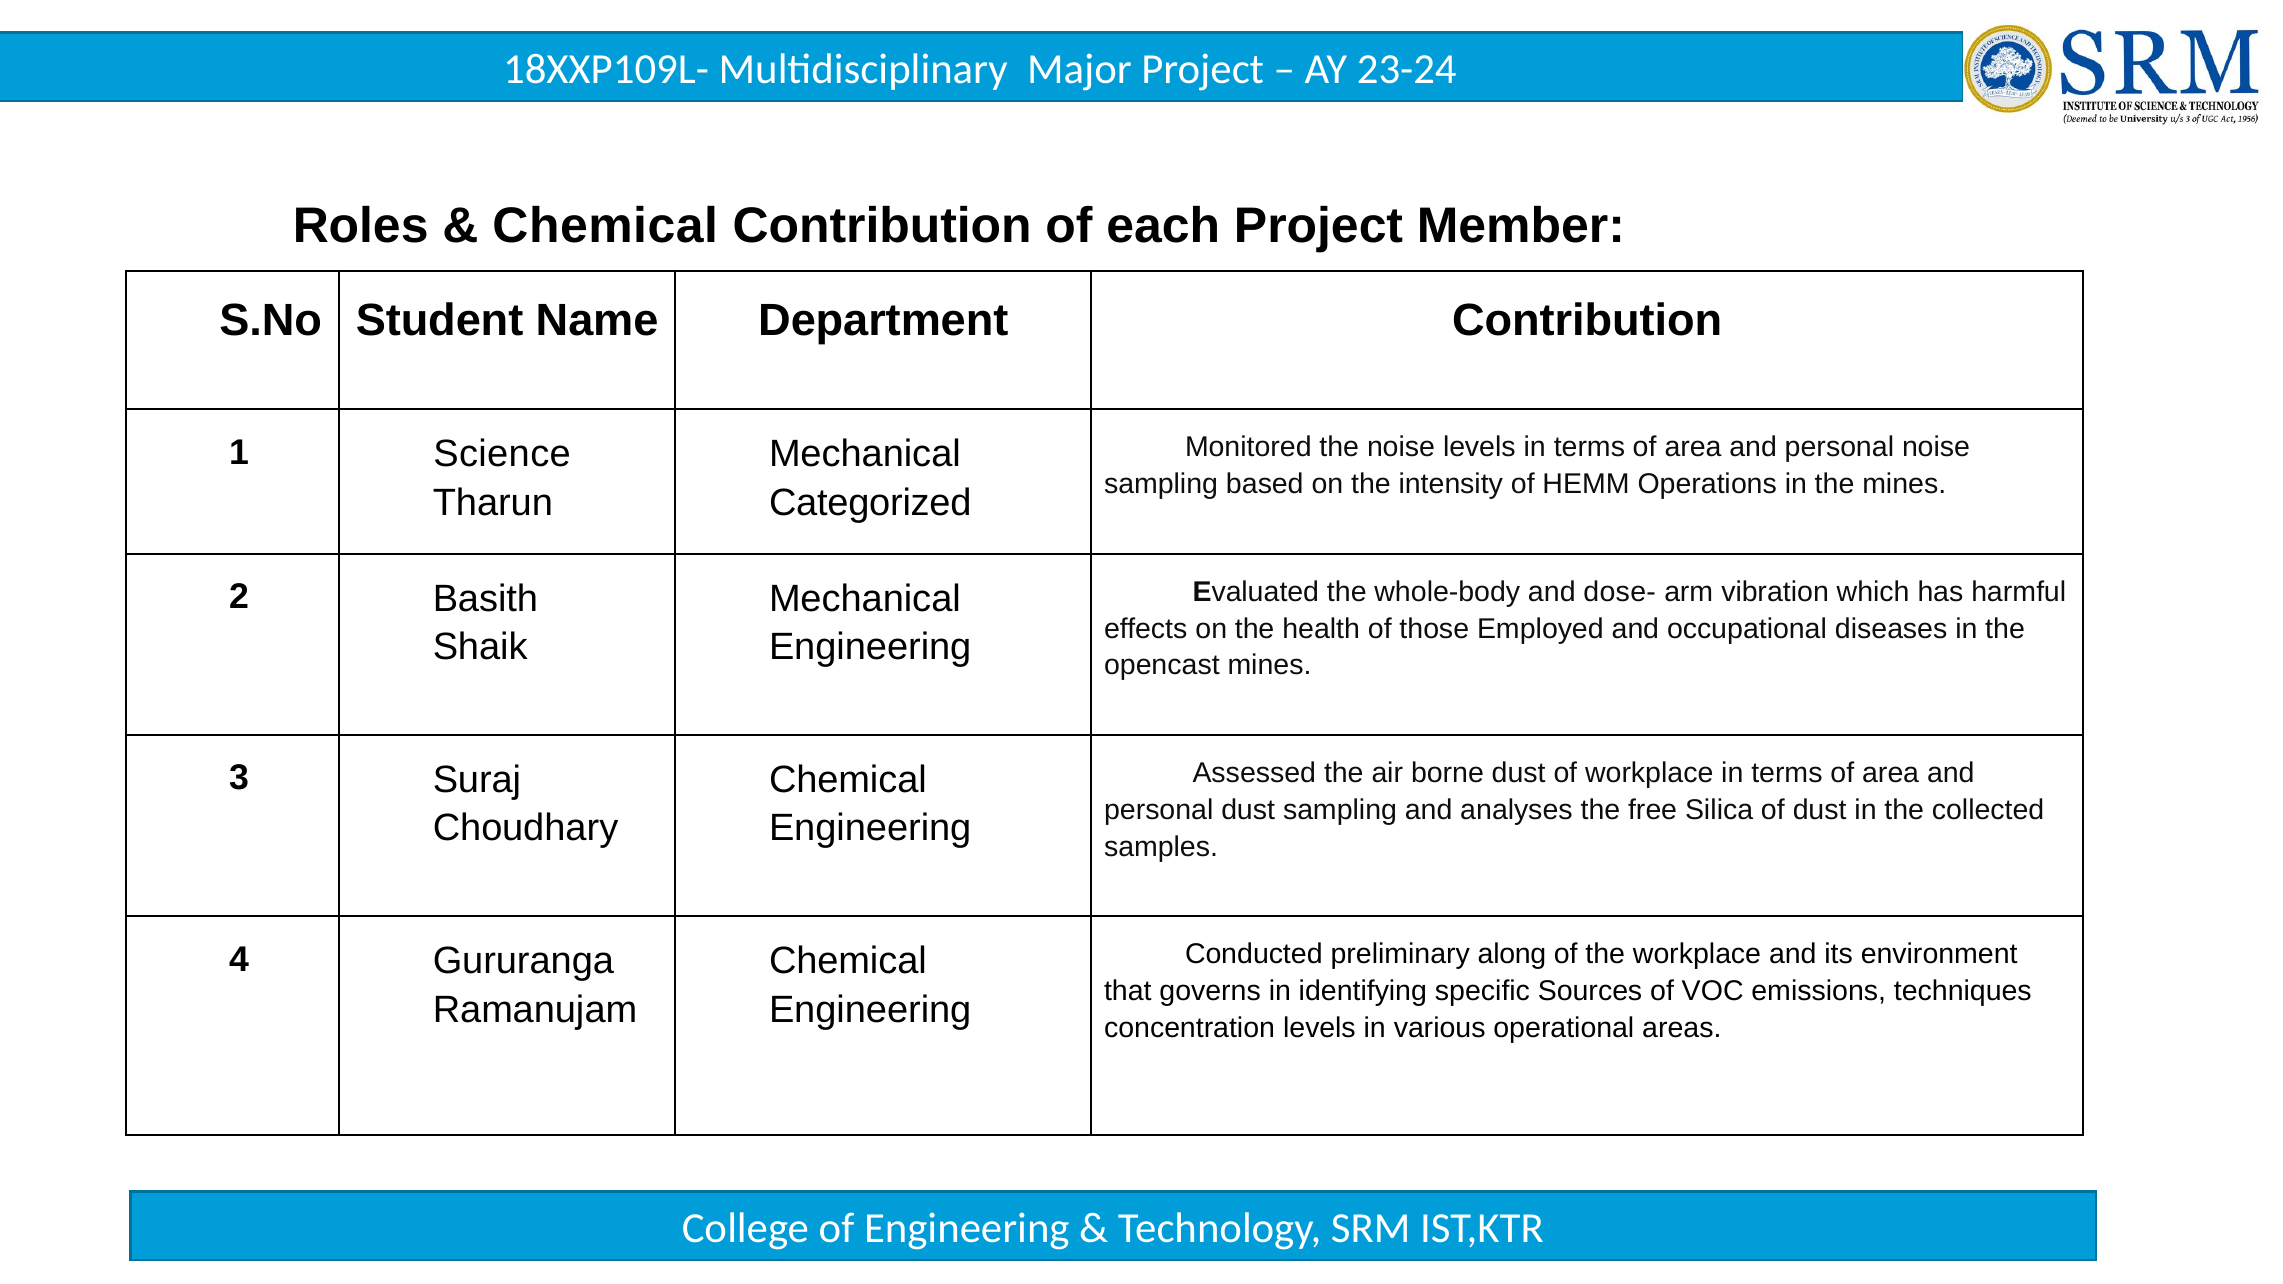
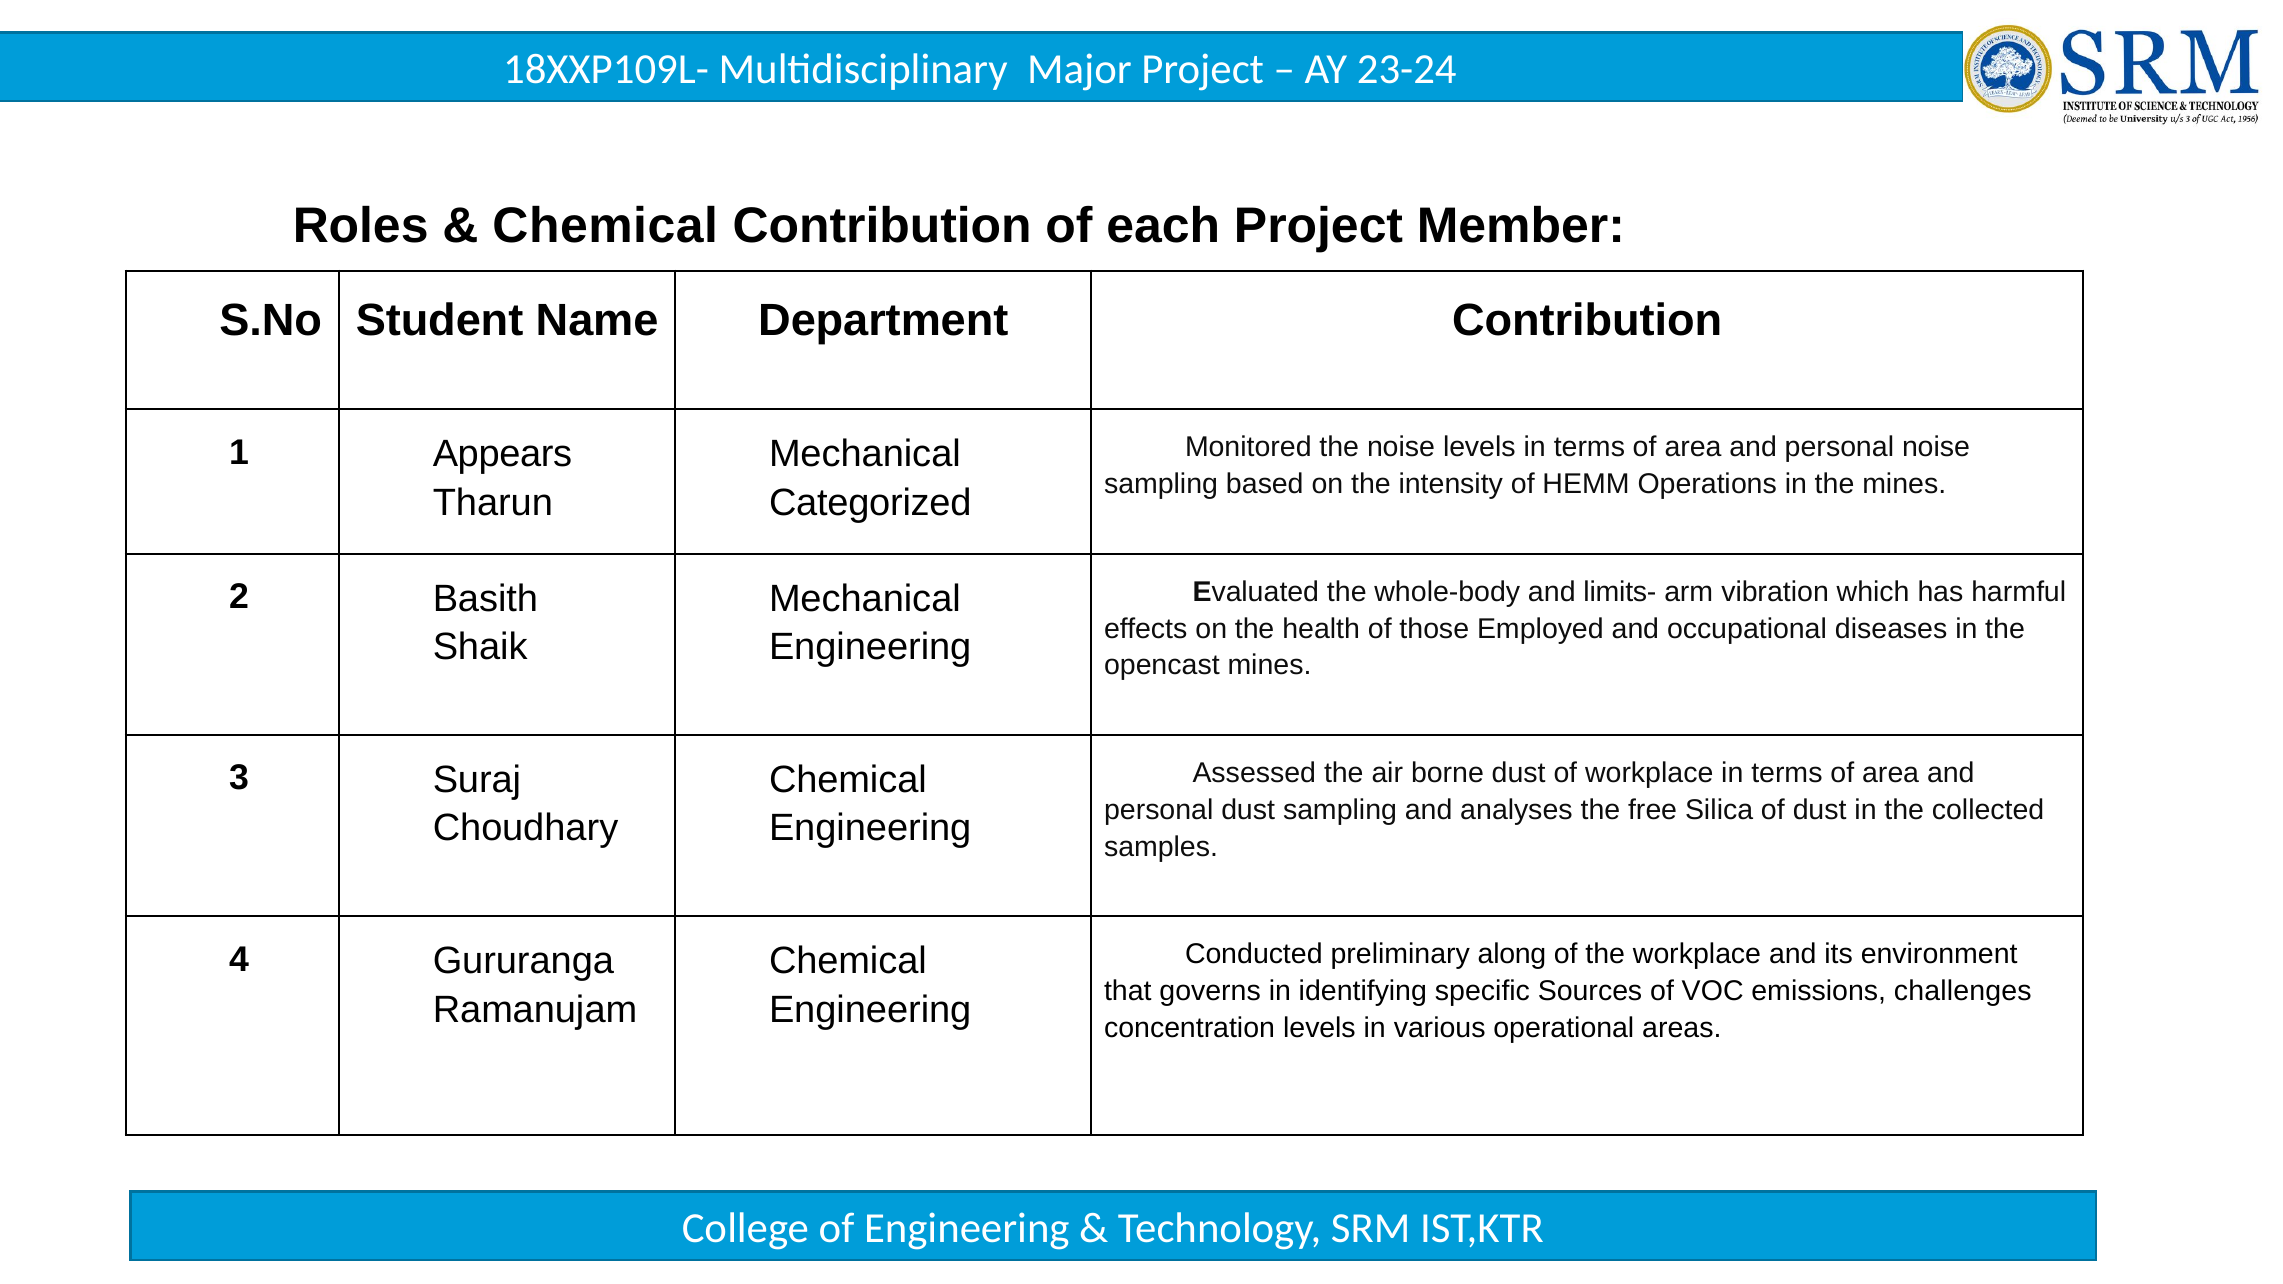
Science: Science -> Appears
dose-: dose- -> limits-
techniques: techniques -> challenges
